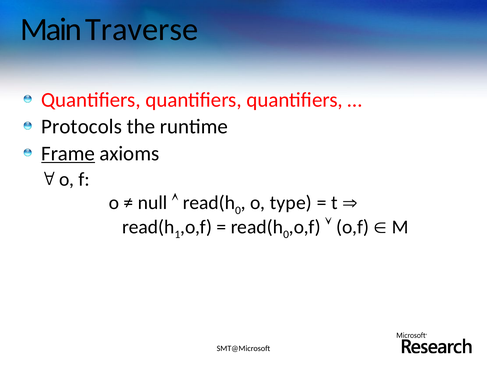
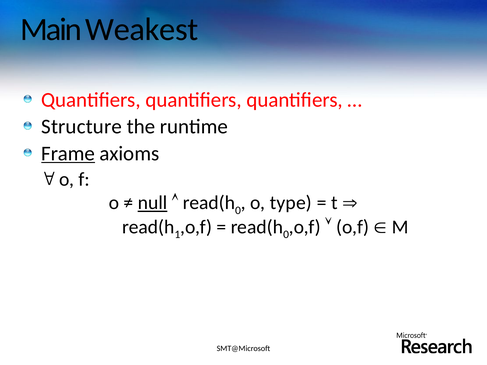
Traverse: Traverse -> Weakest
Protocols: Protocols -> Structure
null underline: none -> present
